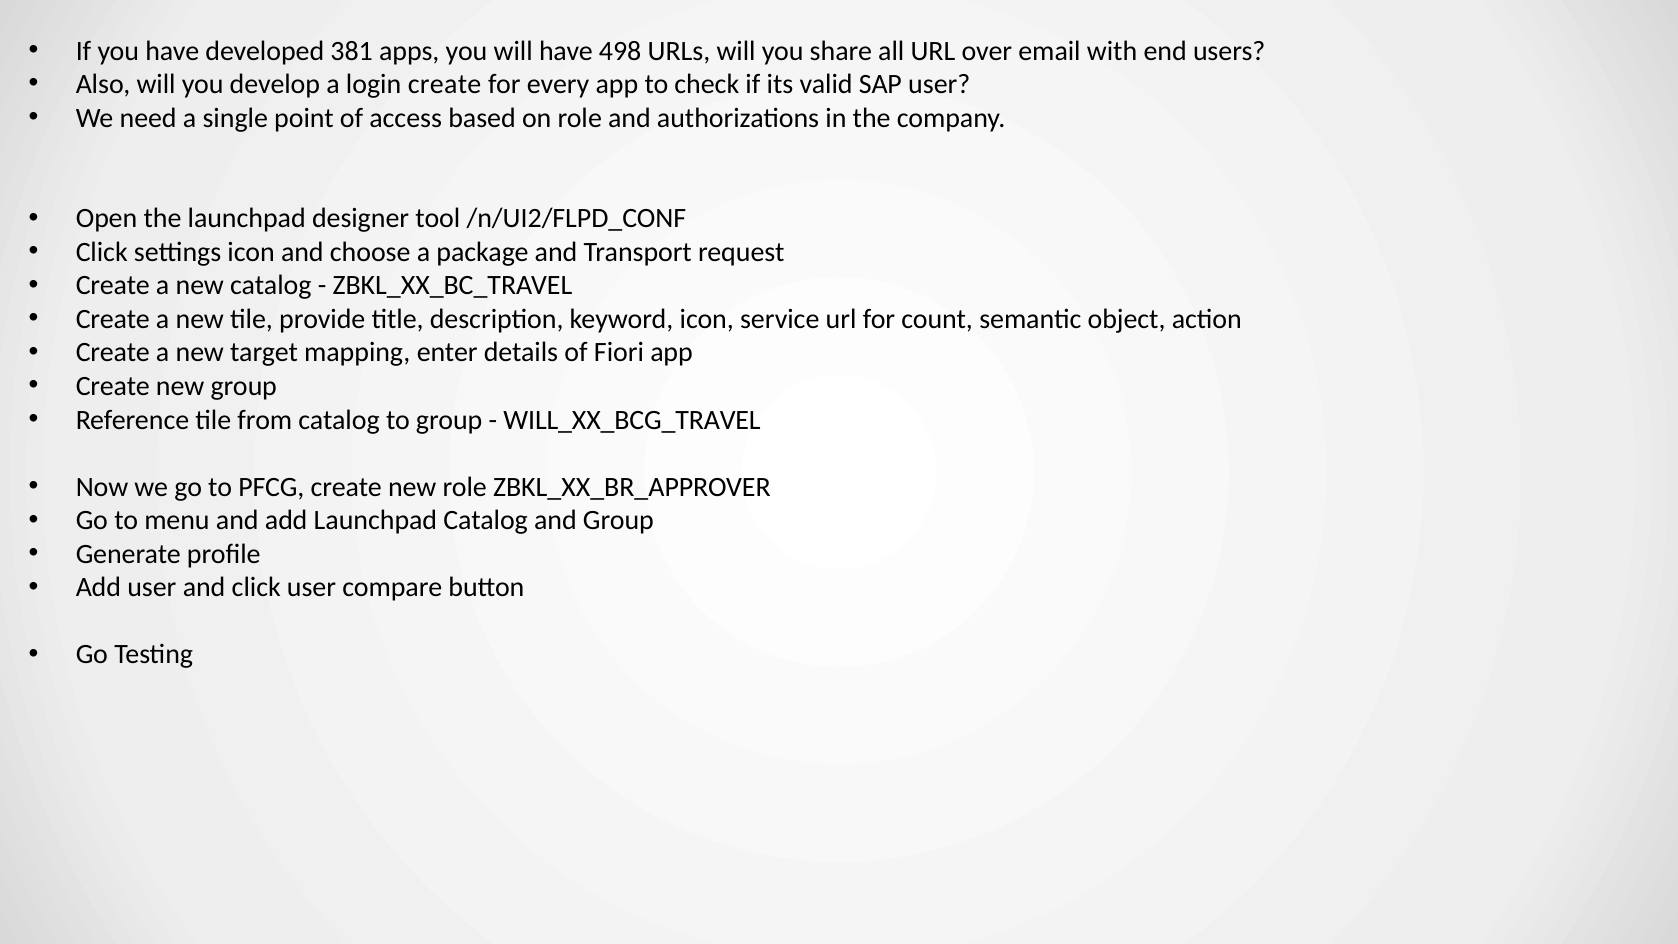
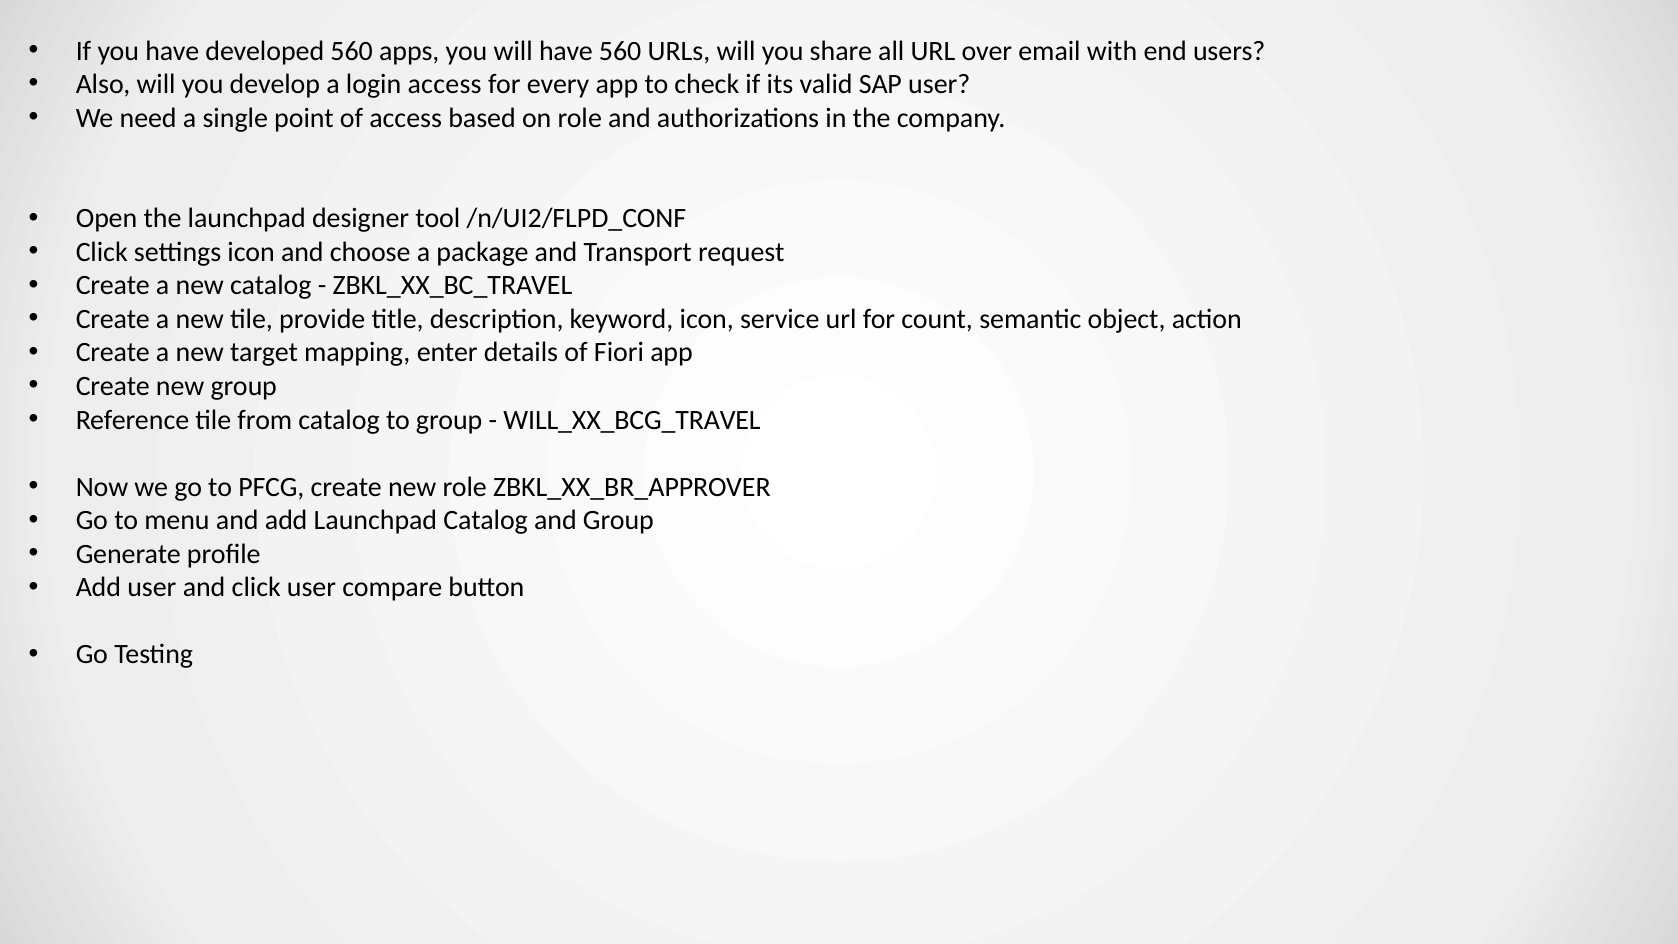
developed 381: 381 -> 560
have 498: 498 -> 560
login create: create -> access
